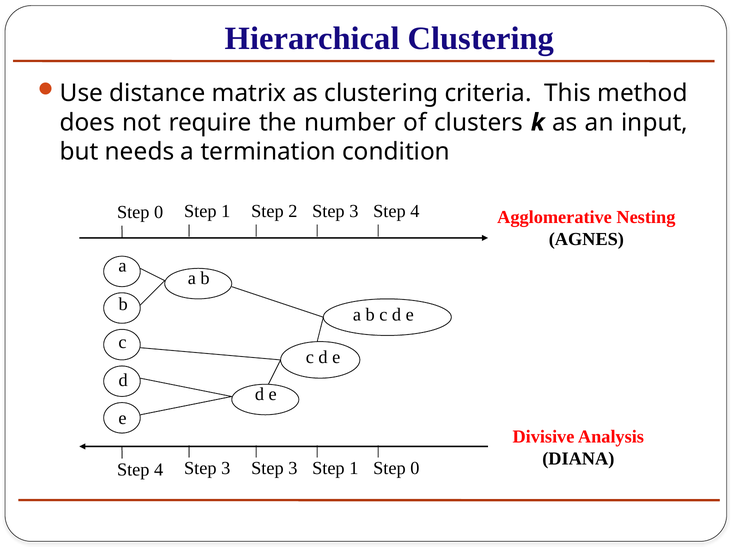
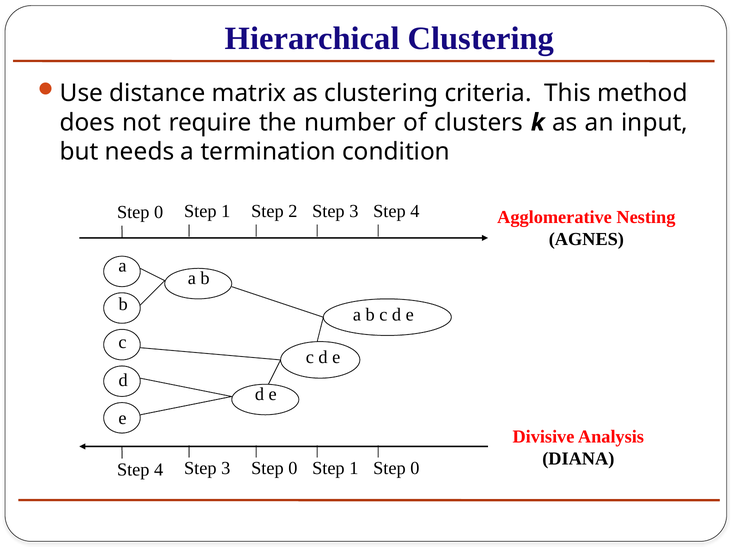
3 Step 3: 3 -> 0
